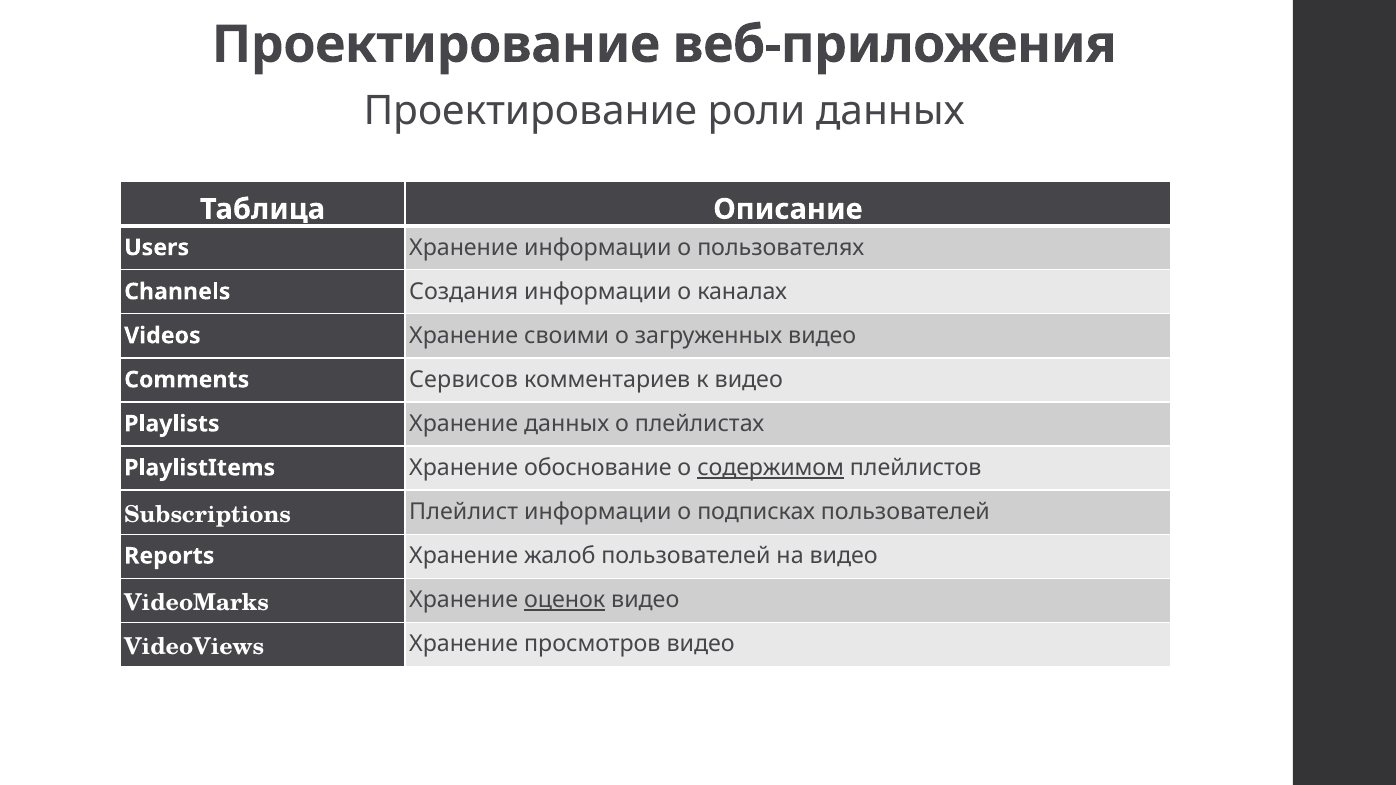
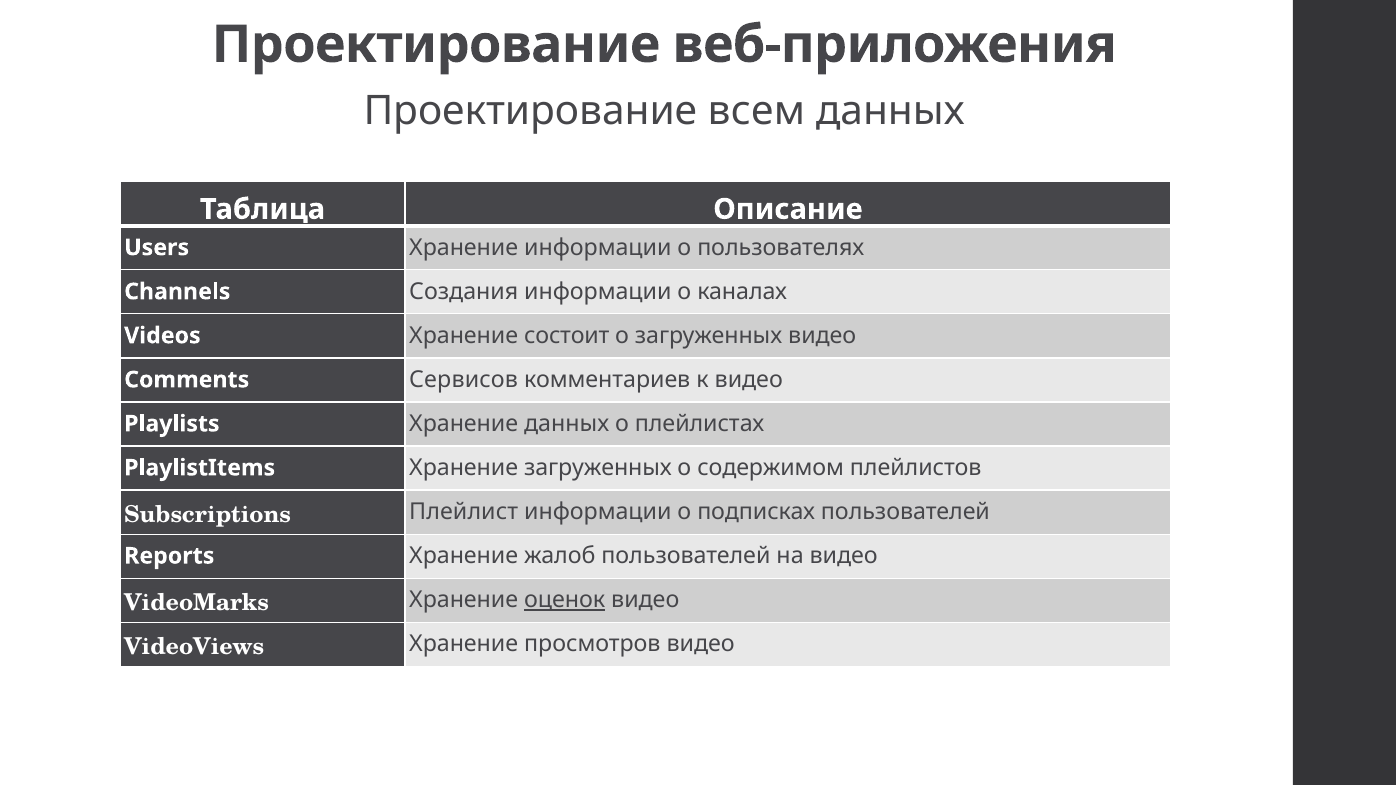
роли: роли -> всем
своими: своими -> состоит
Хранение обоснование: обоснование -> загруженных
содержимом underline: present -> none
